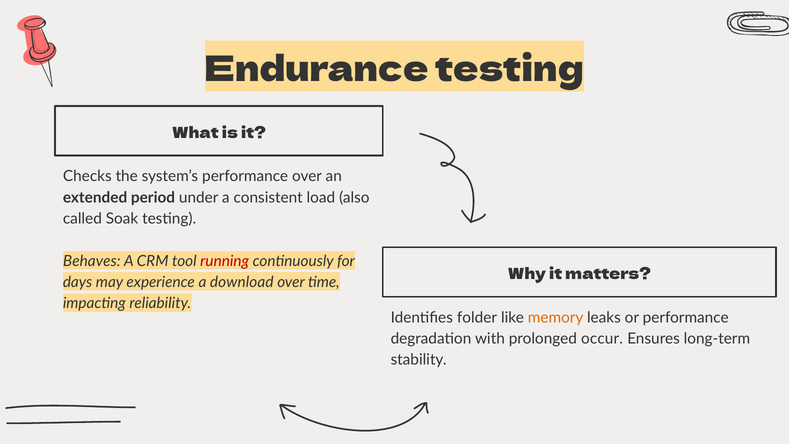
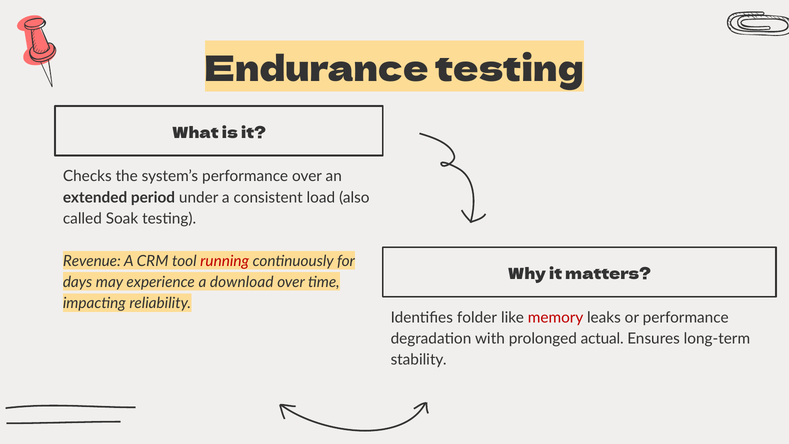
Behaves: Behaves -> Revenue
memory colour: orange -> red
occur: occur -> actual
